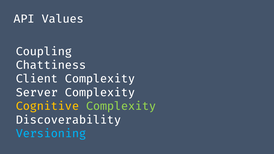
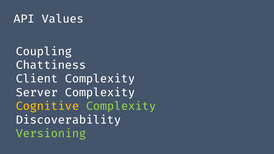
Versioning colour: light blue -> light green
